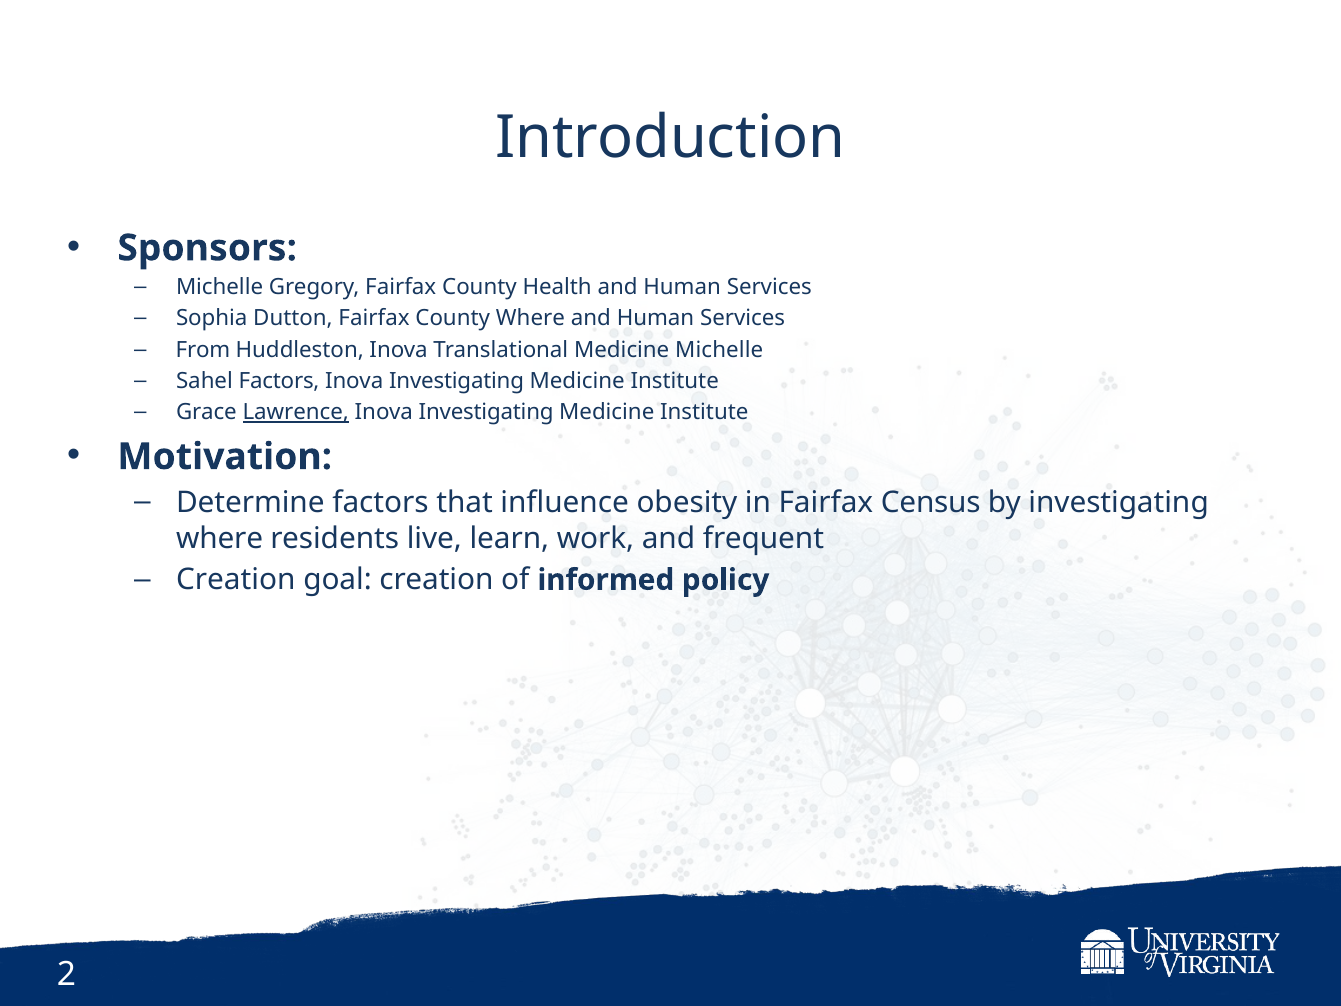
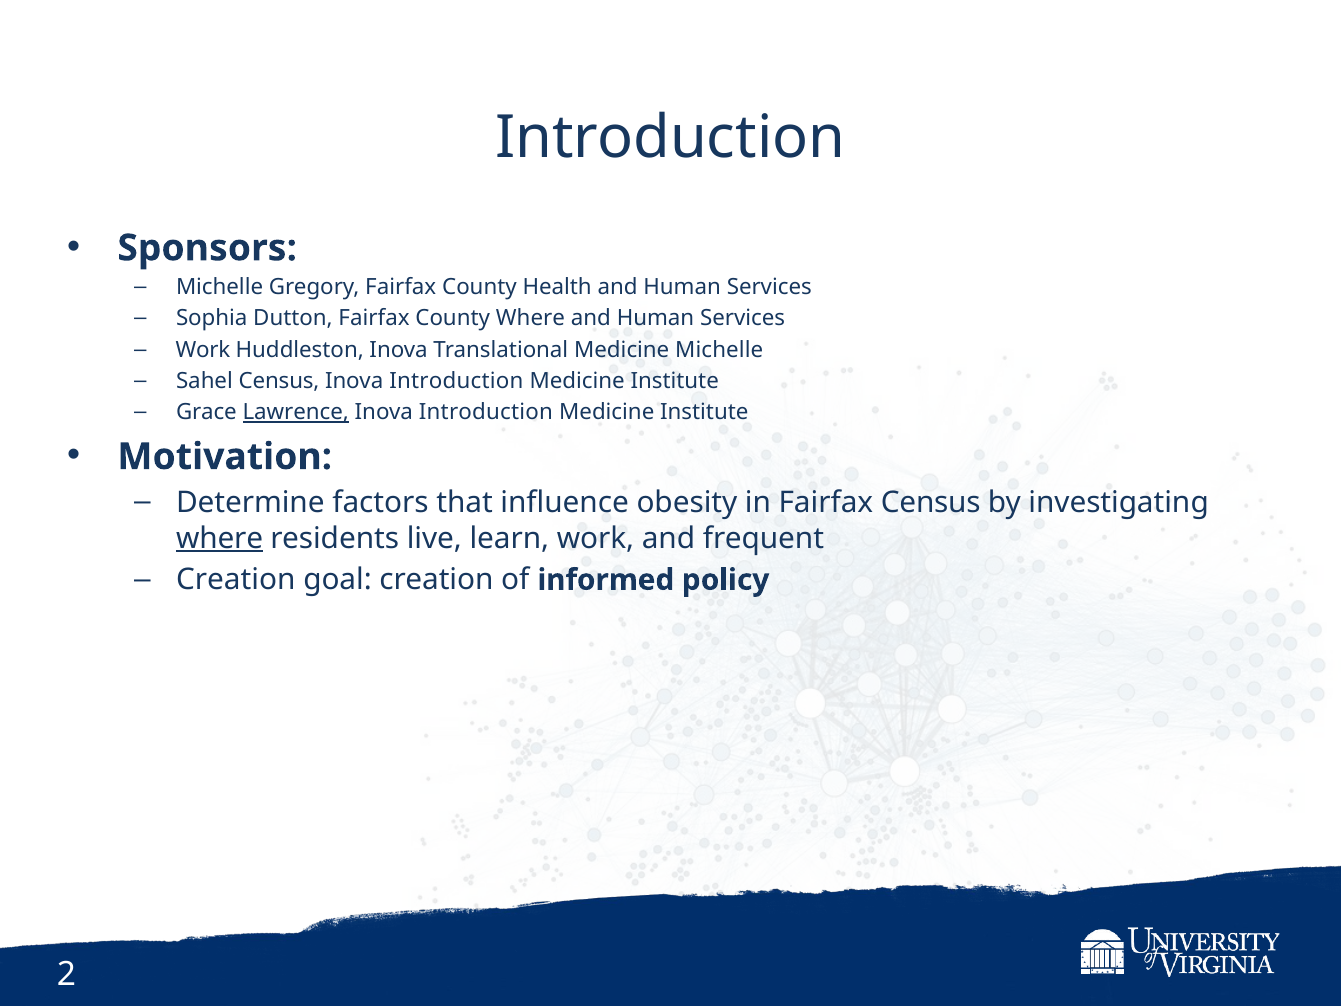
From at (203, 350): From -> Work
Sahel Factors: Factors -> Census
Investigating at (457, 381): Investigating -> Introduction
Investigating at (486, 412): Investigating -> Introduction
where at (220, 538) underline: none -> present
